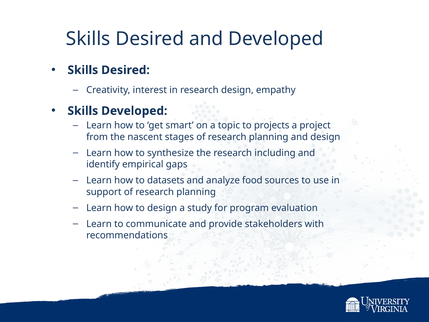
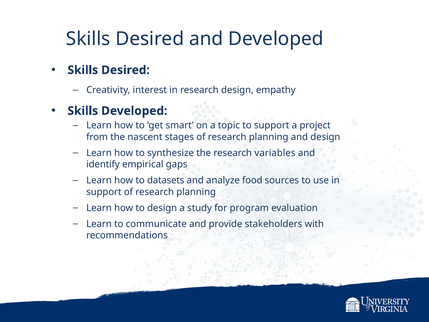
to projects: projects -> support
including: including -> variables
